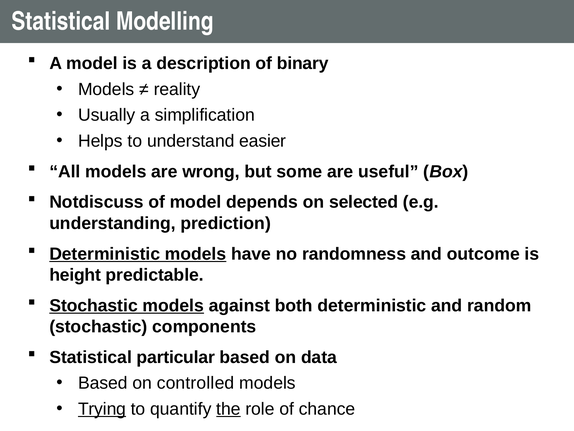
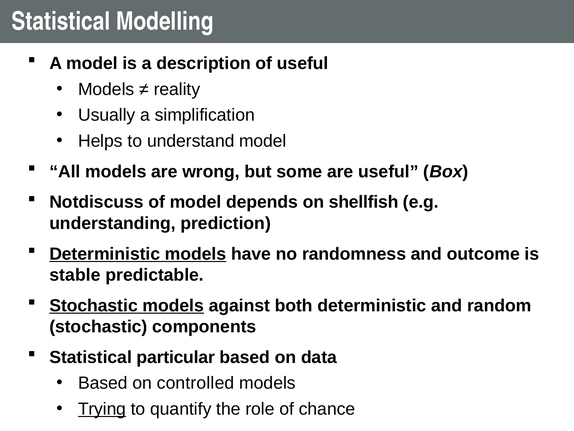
of binary: binary -> useful
understand easier: easier -> model
selected: selected -> shellfish
height: height -> stable
the underline: present -> none
